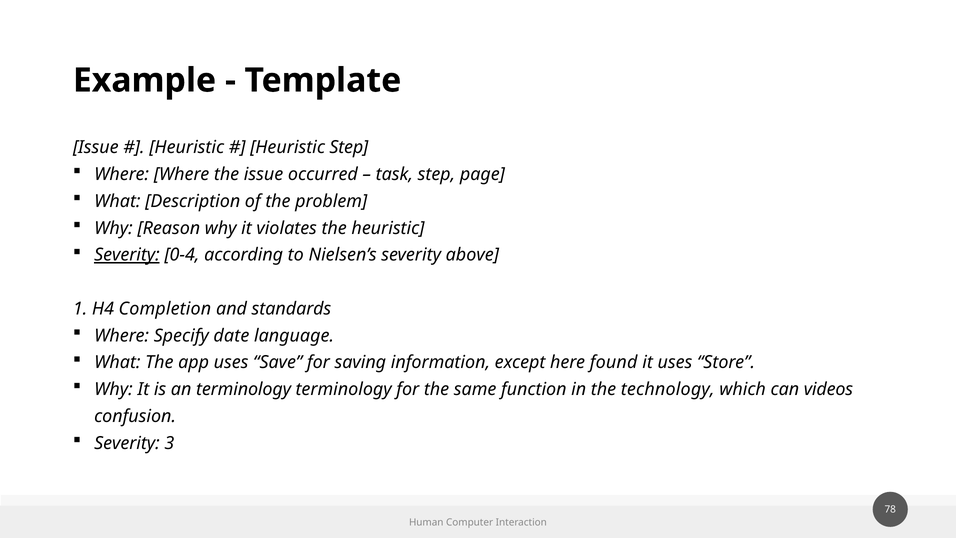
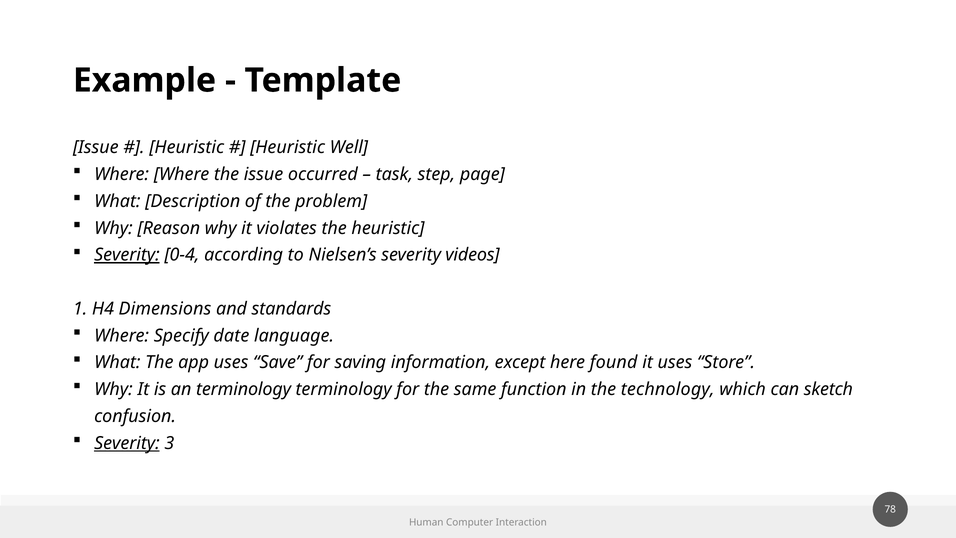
Heuristic Step: Step -> Well
above: above -> videos
Completion: Completion -> Dimensions
videos: videos -> sketch
Severity at (127, 443) underline: none -> present
